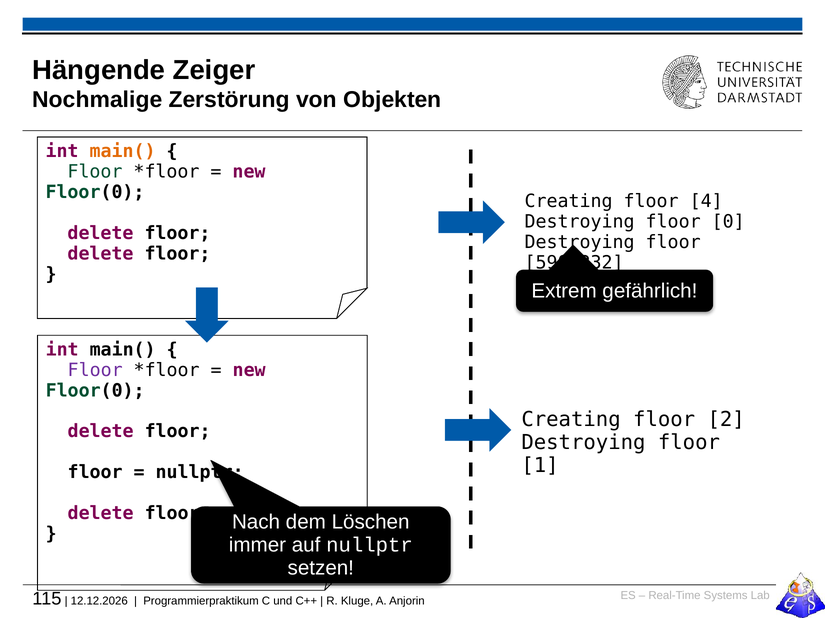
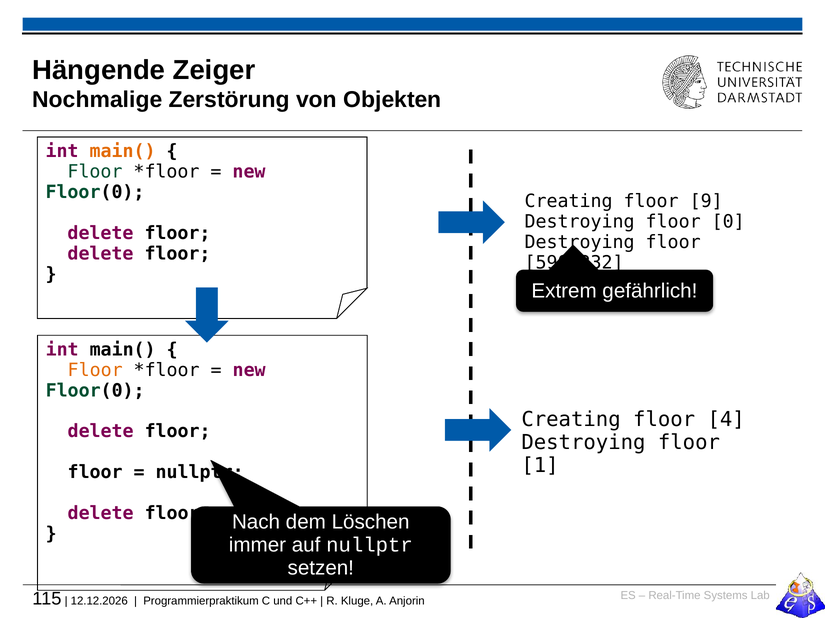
4: 4 -> 9
Floor at (95, 371) colour: purple -> orange
2: 2 -> 4
